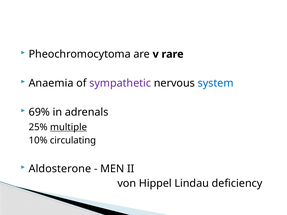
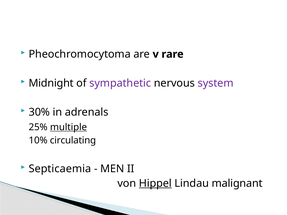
Anaemia: Anaemia -> Midnight
system colour: blue -> purple
69%: 69% -> 30%
Aldosterone: Aldosterone -> Septicaemia
Hippel underline: none -> present
deficiency: deficiency -> malignant
